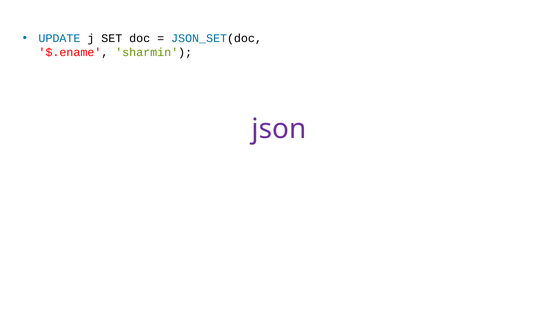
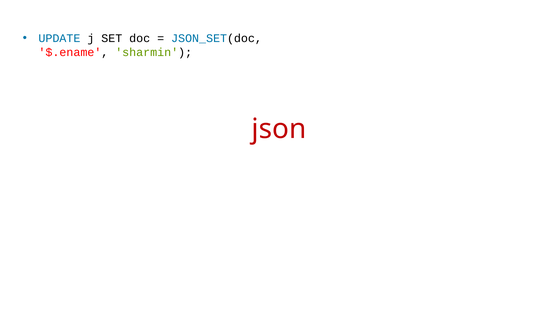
json colour: purple -> red
